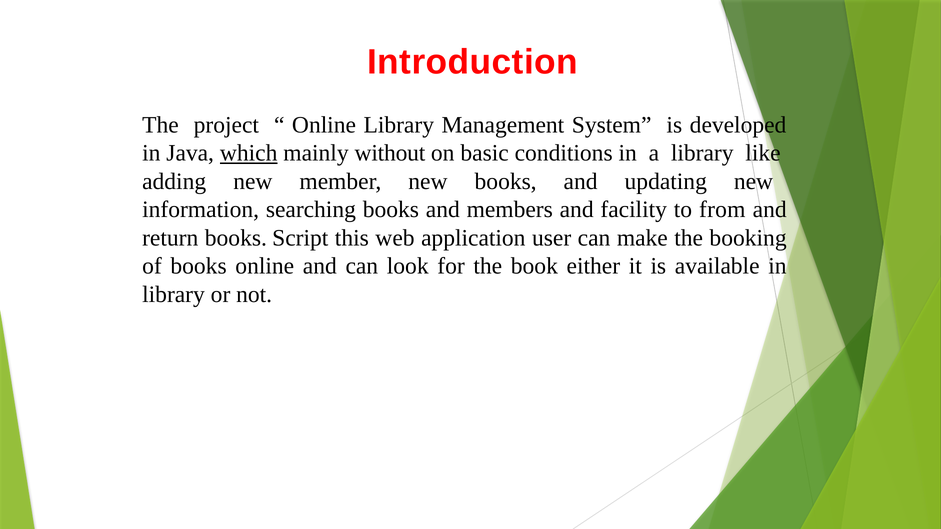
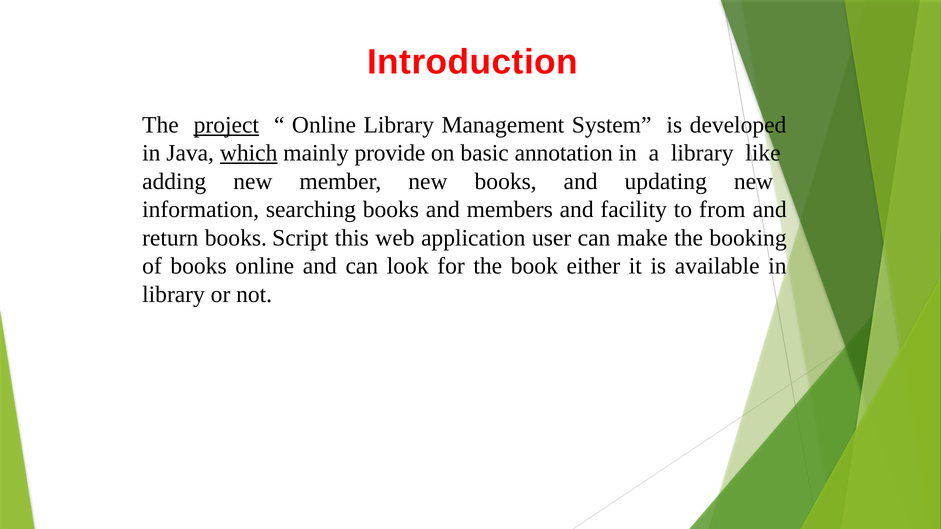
project underline: none -> present
without: without -> provide
conditions: conditions -> annotation
